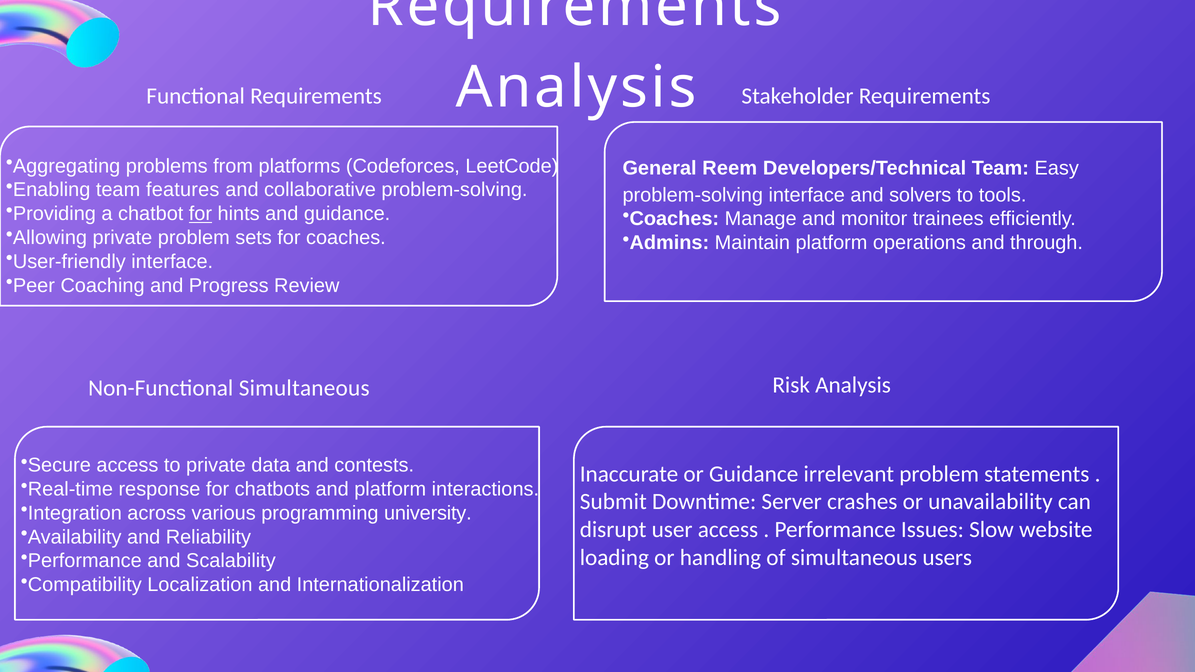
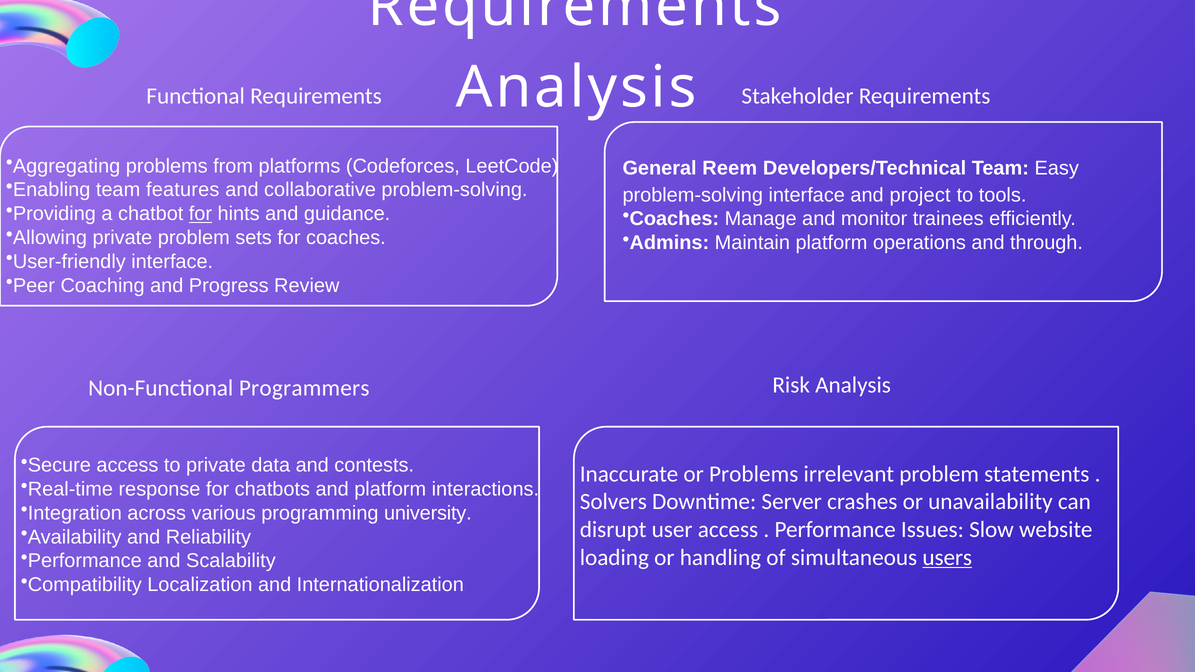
solvers: solvers -> project
Non-Functional Simultaneous: Simultaneous -> Programmers
or Guidance: Guidance -> Problems
Submit: Submit -> Solvers
users underline: none -> present
